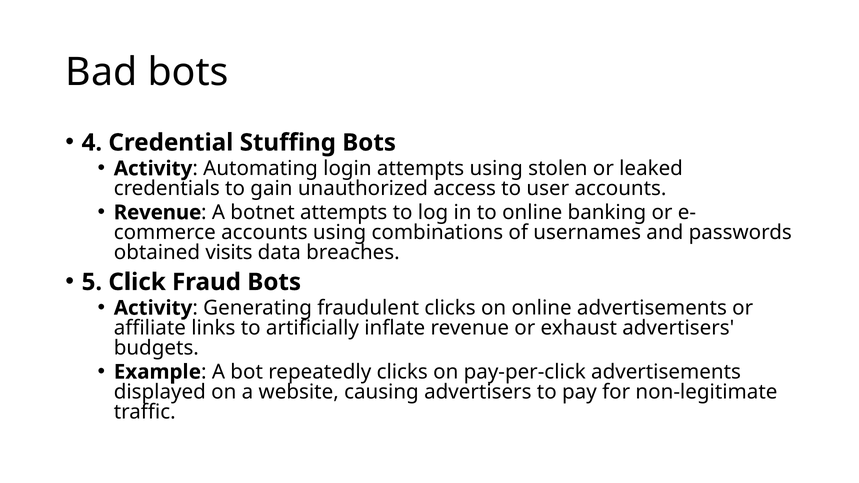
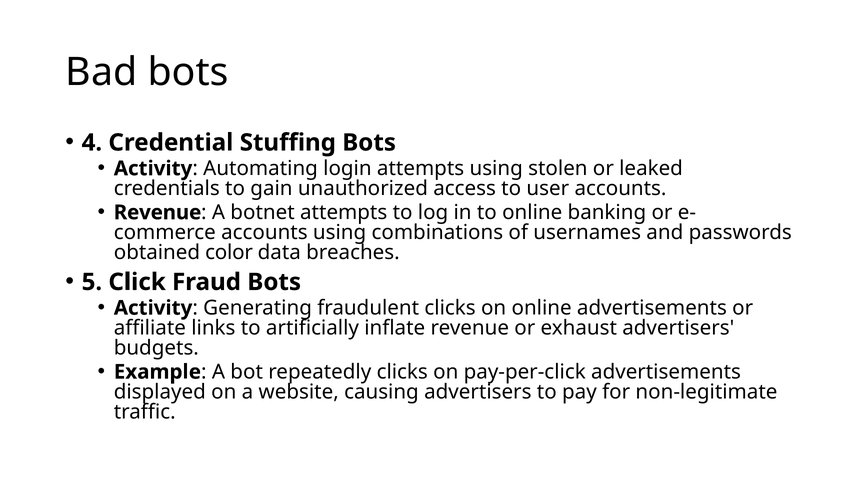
visits: visits -> color
